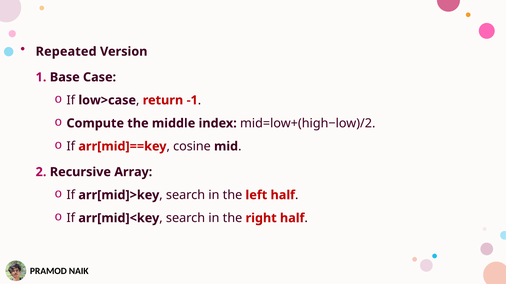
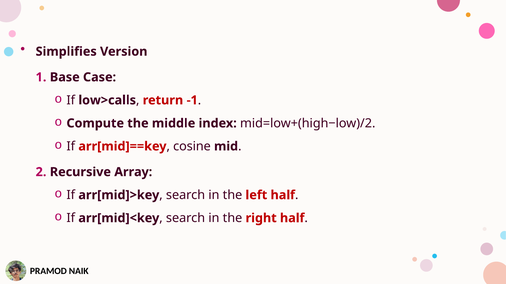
Repeated: Repeated -> Simplifies
low>case: low>case -> low>calls
